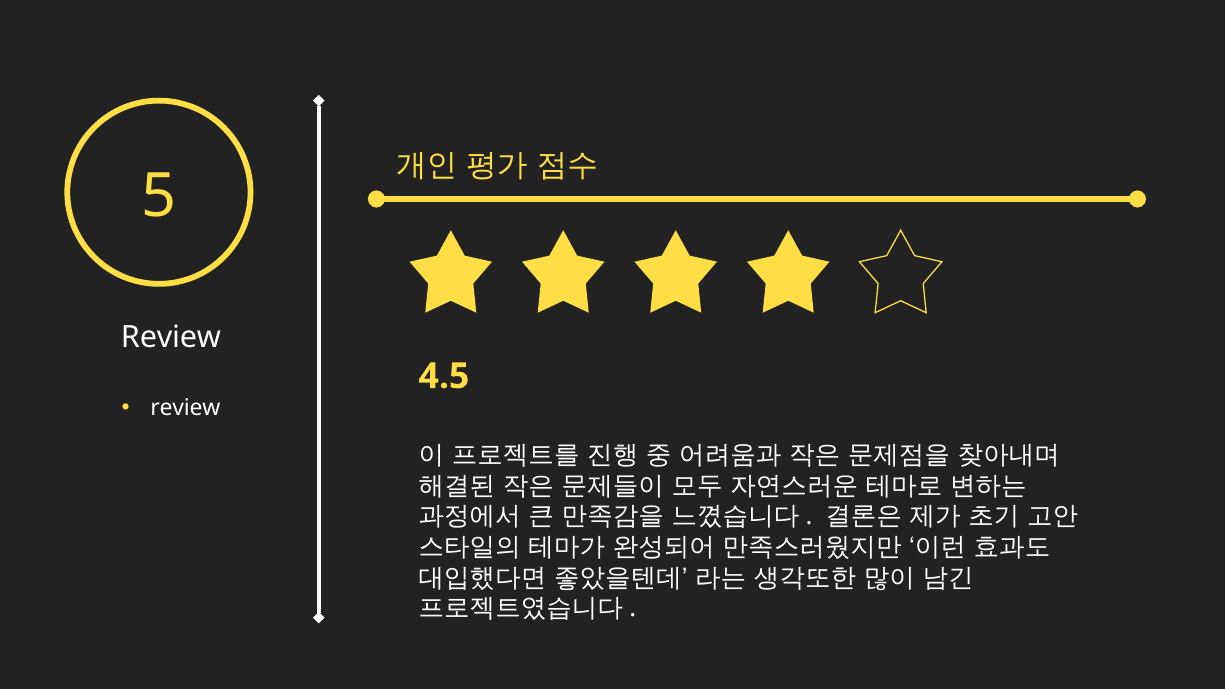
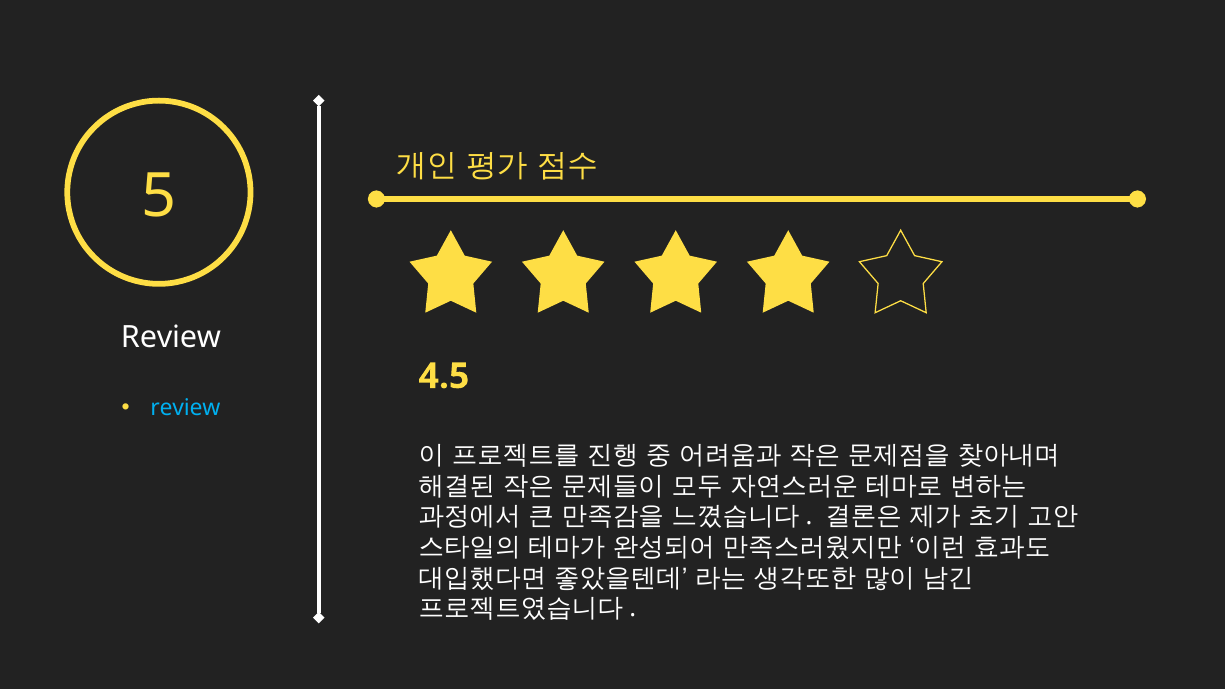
review at (185, 408) colour: white -> light blue
